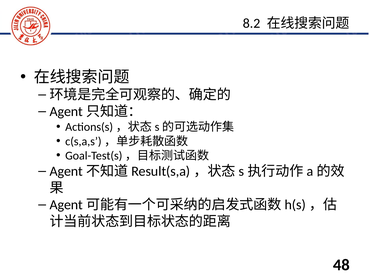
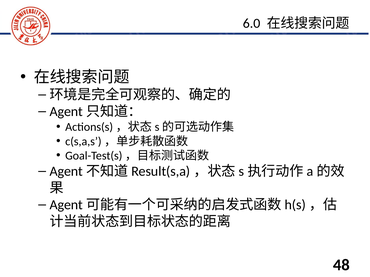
8.2: 8.2 -> 6.0
